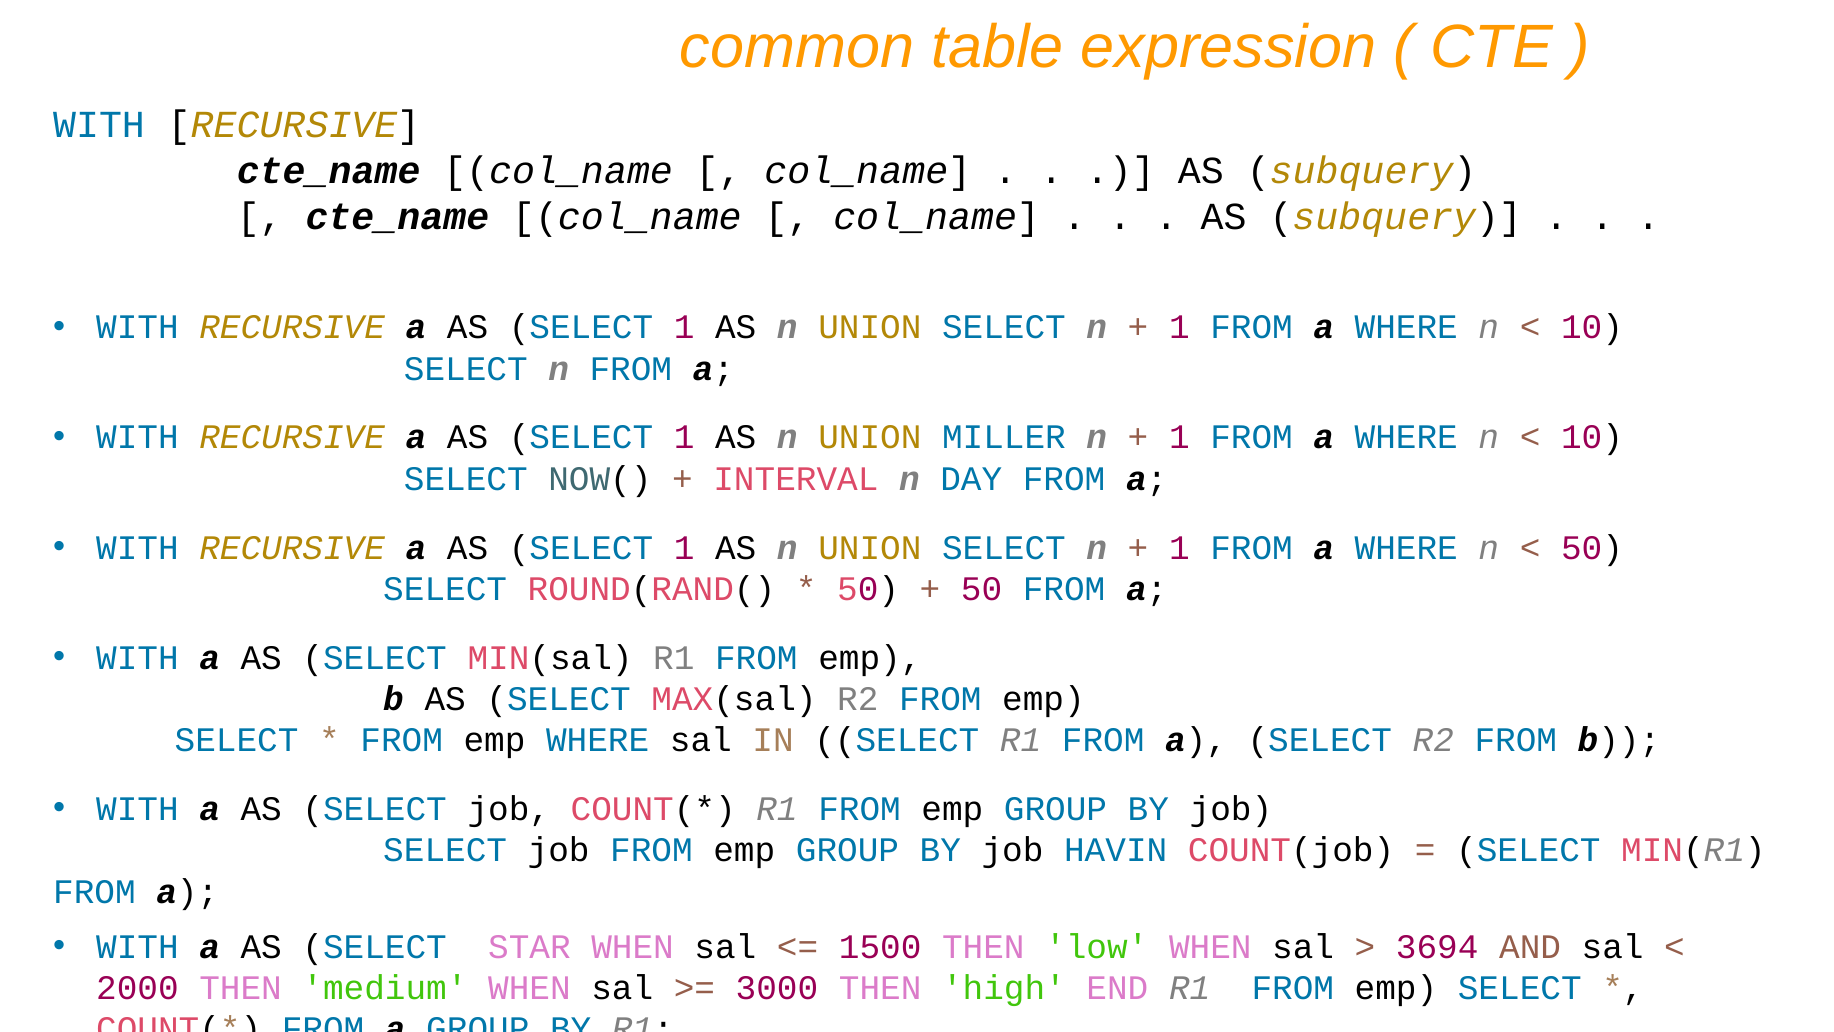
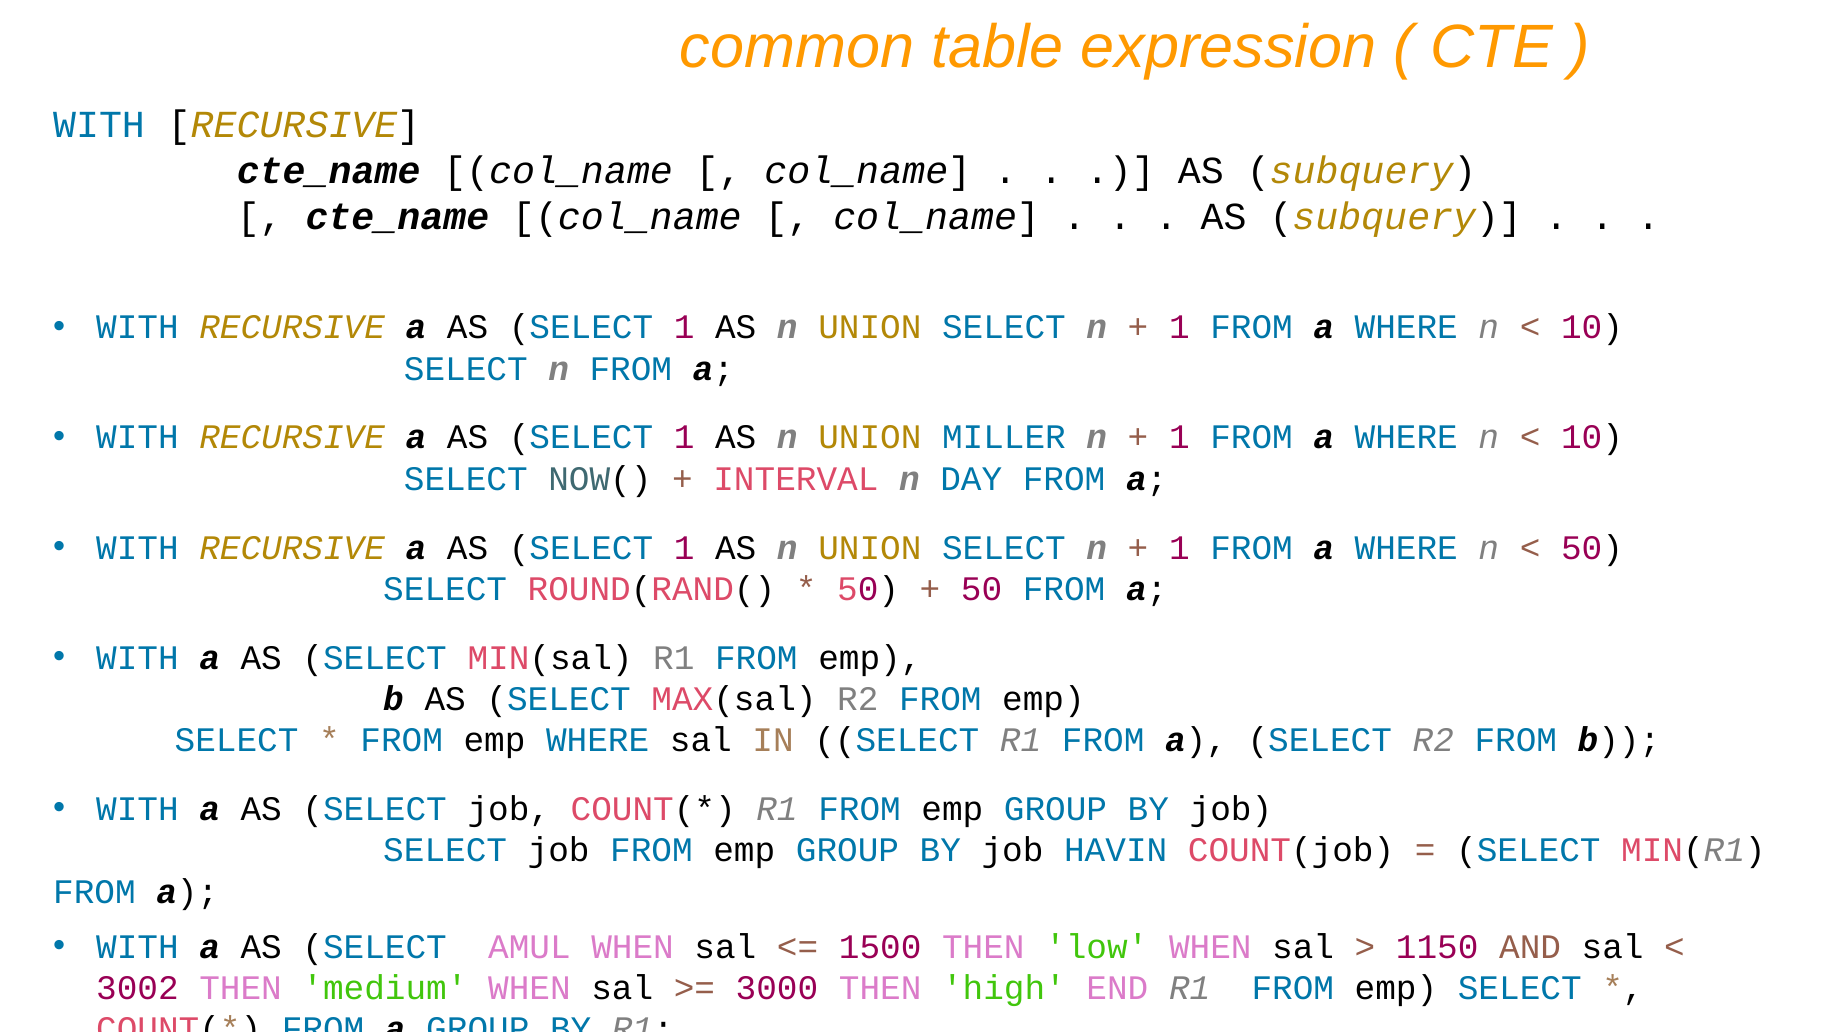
STAR: STAR -> AMUL
3694: 3694 -> 1150
2000: 2000 -> 3002
